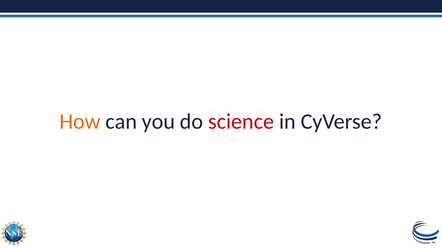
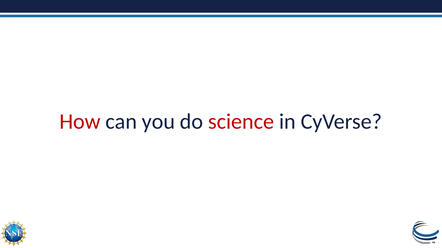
How colour: orange -> red
